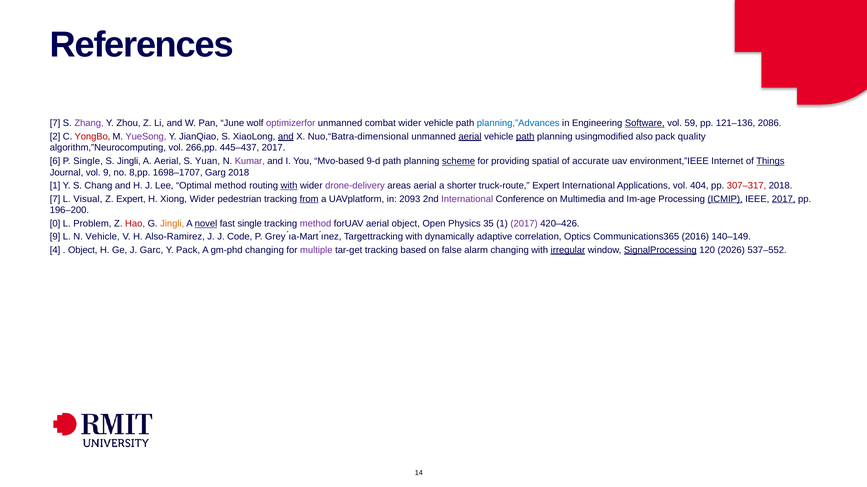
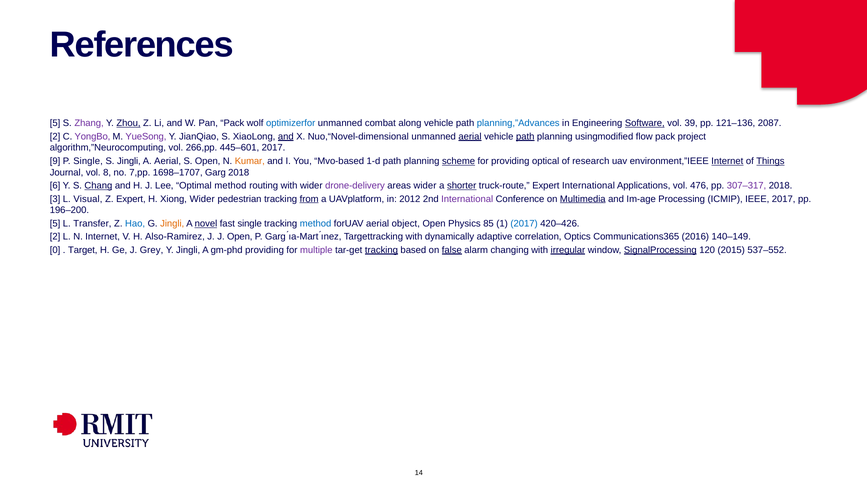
7 at (55, 123): 7 -> 5
Zhou underline: none -> present
Pan June: June -> Pack
optimizerfor colour: purple -> blue
combat wider: wider -> along
59: 59 -> 39
2086: 2086 -> 2087
YongBo colour: red -> purple
Nuo,“Batra-dimensional: Nuo,“Batra-dimensional -> Nuo,“Novel-dimensional
also: also -> flow
quality: quality -> project
445–437: 445–437 -> 445–601
6: 6 -> 9
S Yuan: Yuan -> Open
Kumar colour: purple -> orange
9-d: 9-d -> 1-d
spatial: spatial -> optical
accurate: accurate -> research
Internet at (727, 161) underline: none -> present
vol 9: 9 -> 8
8,pp: 8,pp -> 7,pp
1 at (55, 186): 1 -> 6
Chang underline: none -> present
with at (289, 186) underline: present -> none
areas aerial: aerial -> wider
shorter underline: none -> present
404: 404 -> 476
307–317 colour: red -> purple
7 at (55, 199): 7 -> 3
2093: 2093 -> 2012
Multimedia underline: none -> present
ICMIP underline: present -> none
2017 at (784, 199) underline: present -> none
0 at (55, 224): 0 -> 5
Problem: Problem -> Transfer
Hao colour: red -> blue
method at (316, 224) colour: purple -> blue
35: 35 -> 85
2017 at (524, 224) colour: purple -> blue
9 at (55, 237): 9 -> 2
N Vehicle: Vehicle -> Internet
J Code: Code -> Open
P Grey: Grey -> Garg
4: 4 -> 0
Object at (83, 250): Object -> Target
Garc: Garc -> Grey
Y Pack: Pack -> Jingli
gm-phd changing: changing -> providing
tracking at (381, 250) underline: none -> present
false underline: none -> present
2026: 2026 -> 2015
